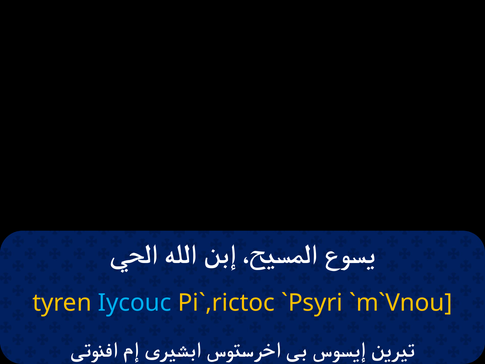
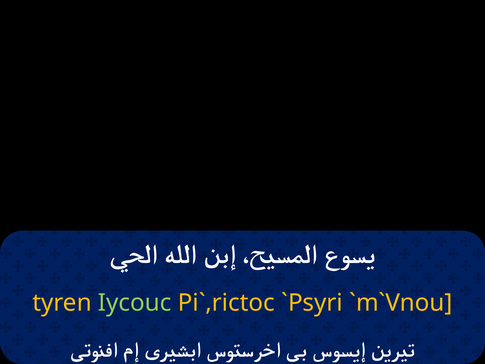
Iycouc colour: light blue -> light green
